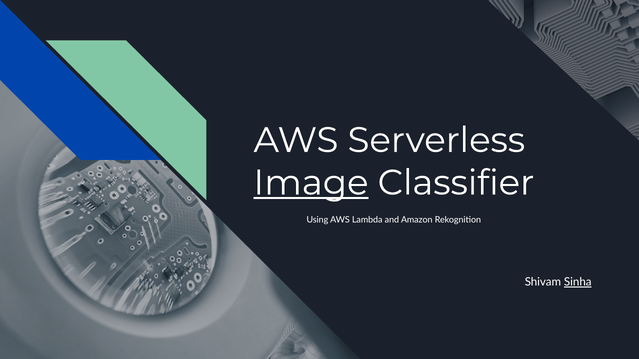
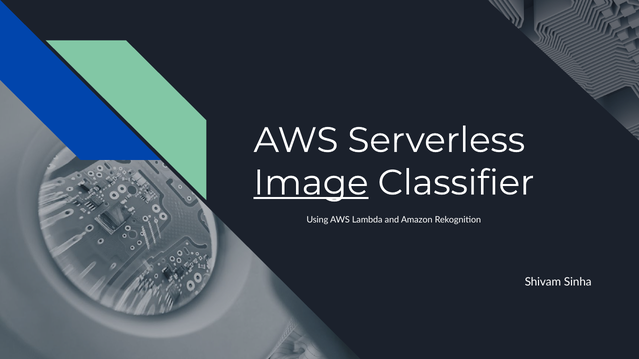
Sinha underline: present -> none
